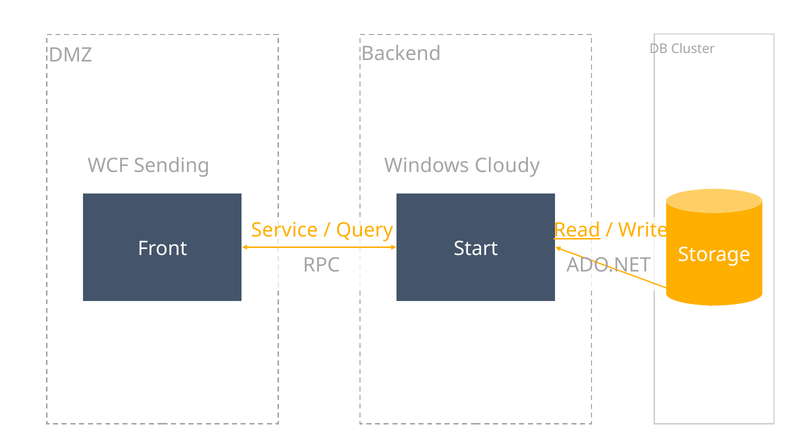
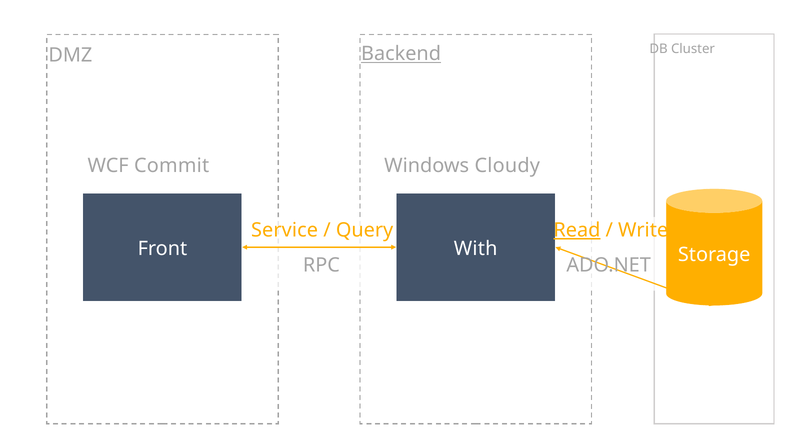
Backend underline: none -> present
Sending: Sending -> Commit
Start: Start -> With
